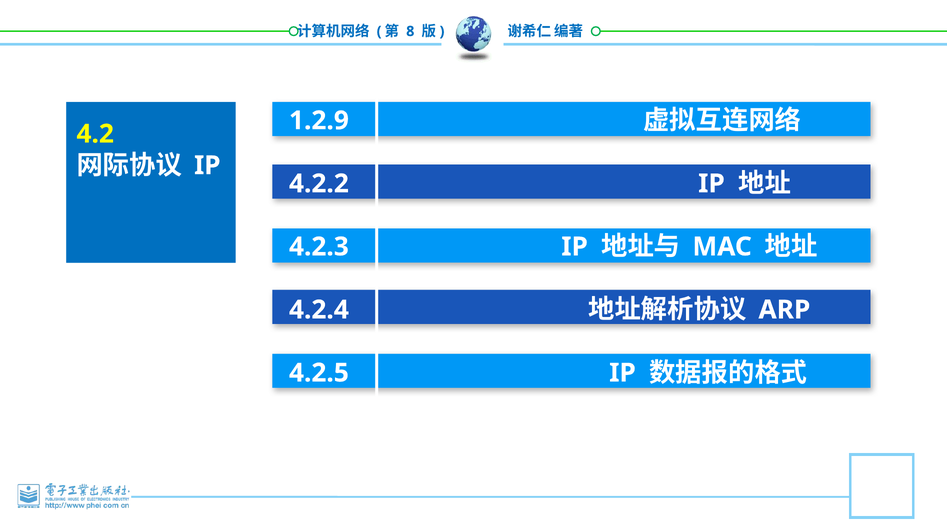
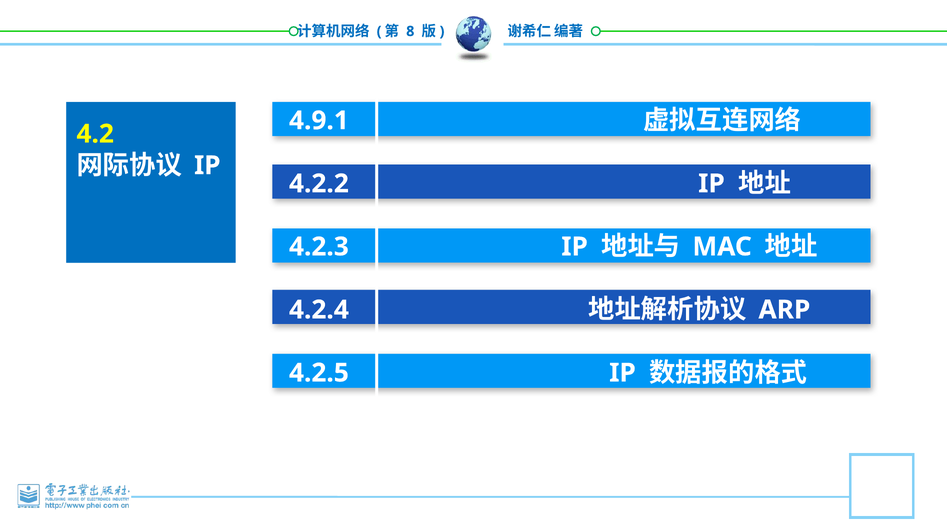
1.2.9: 1.2.9 -> 4.9.1
